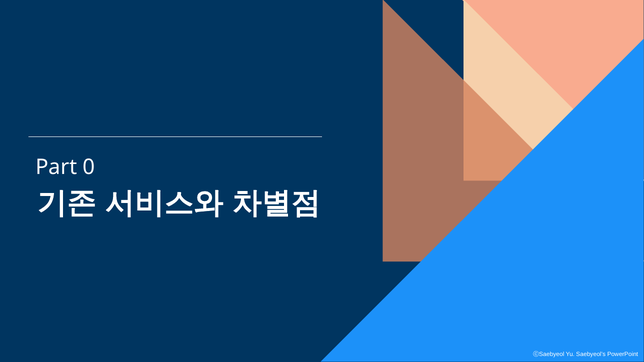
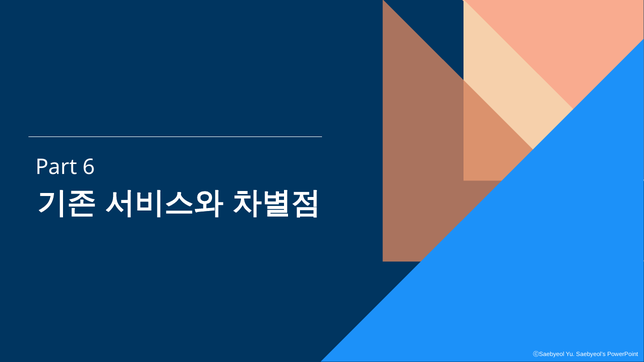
0: 0 -> 6
